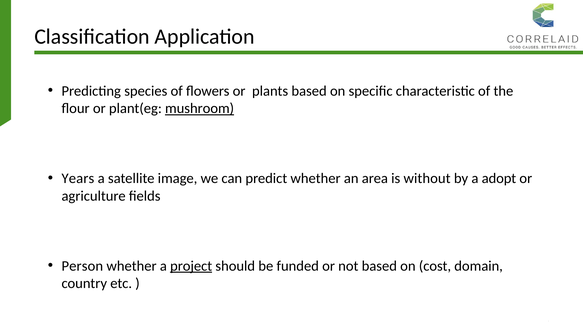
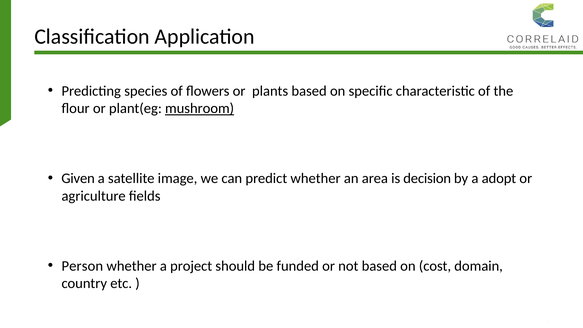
Years: Years -> Given
without: without -> decision
project underline: present -> none
